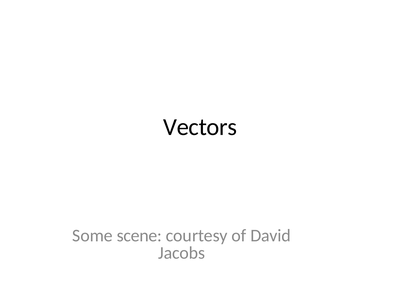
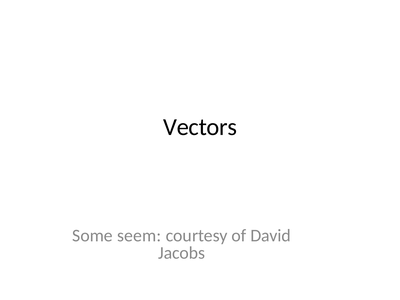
scene: scene -> seem
